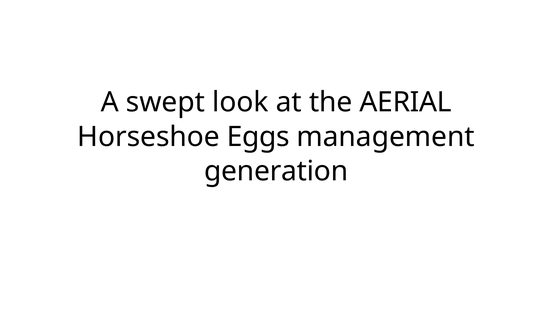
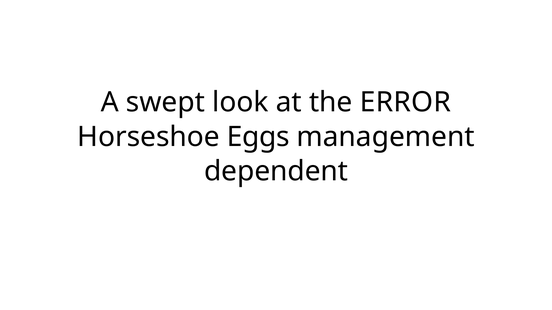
AERIAL: AERIAL -> ERROR
generation: generation -> dependent
